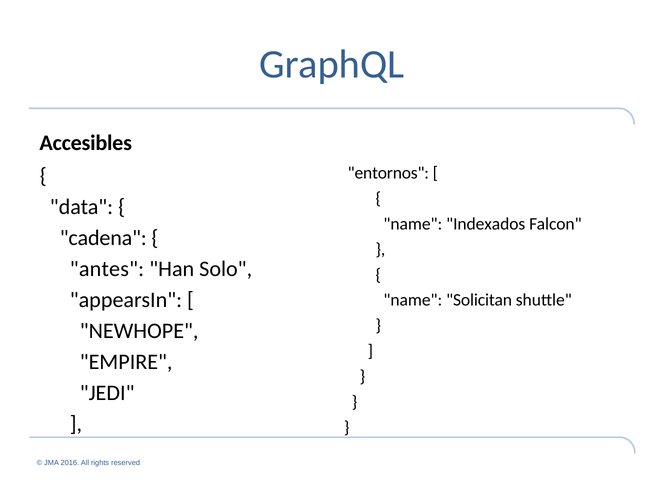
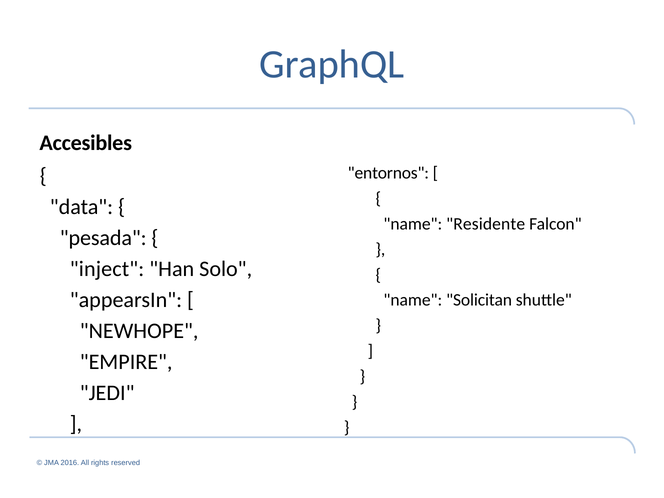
Indexados: Indexados -> Residente
cadena: cadena -> pesada
antes: antes -> inject
